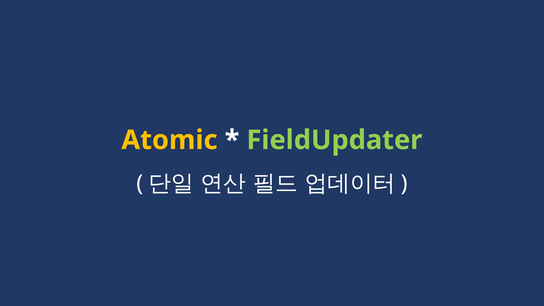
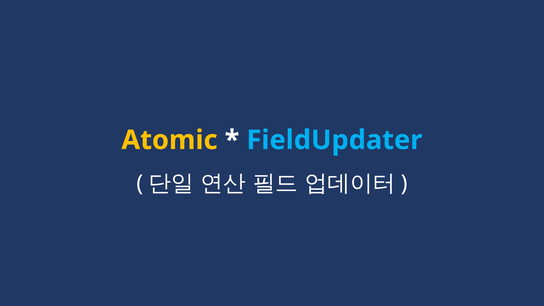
FieldUpdater colour: light green -> light blue
